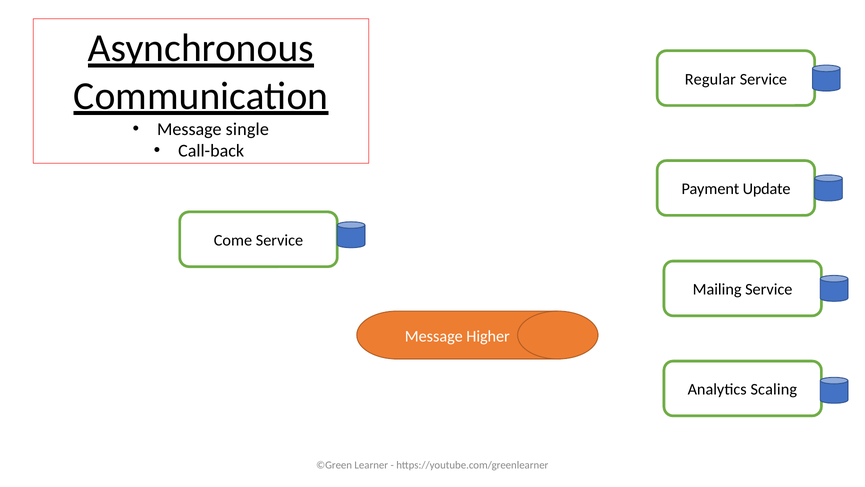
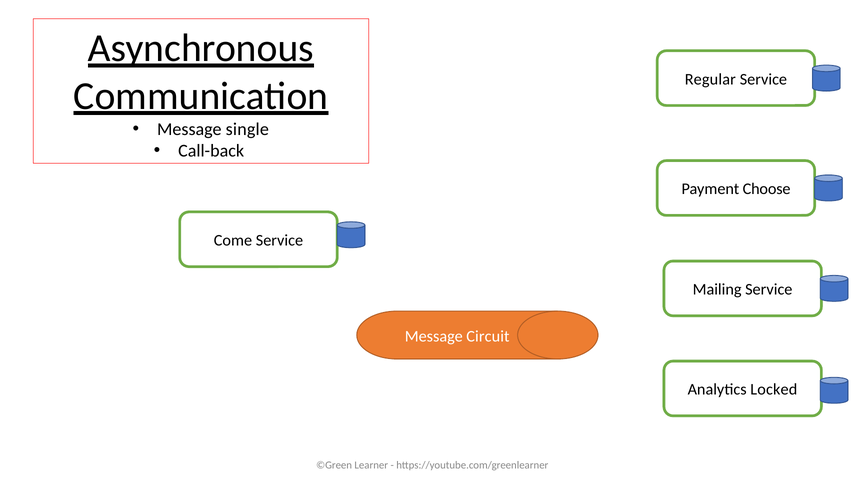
Update: Update -> Choose
Higher: Higher -> Circuit
Scaling: Scaling -> Locked
